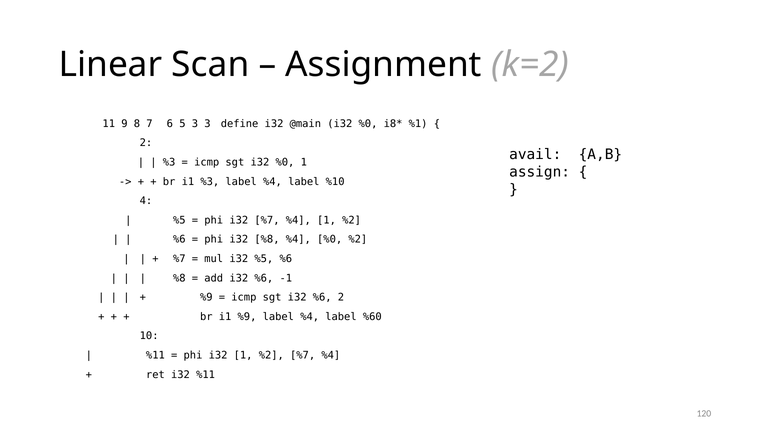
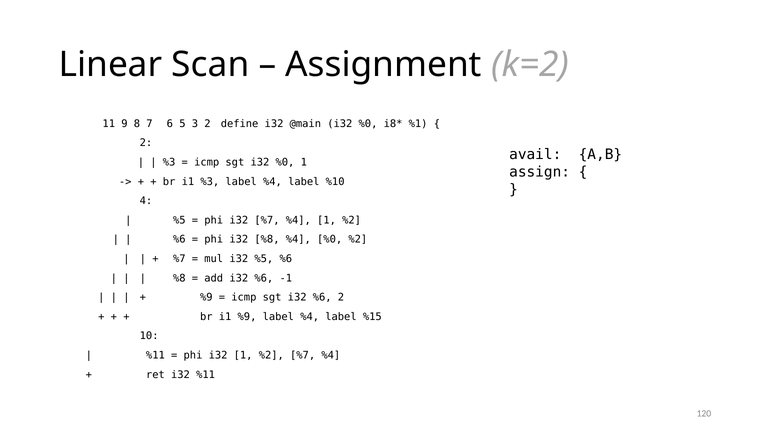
3 3: 3 -> 2
%60: %60 -> %15
